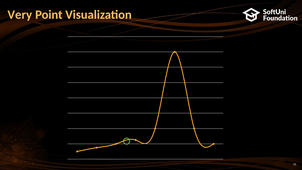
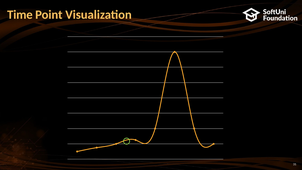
Very: Very -> Time
